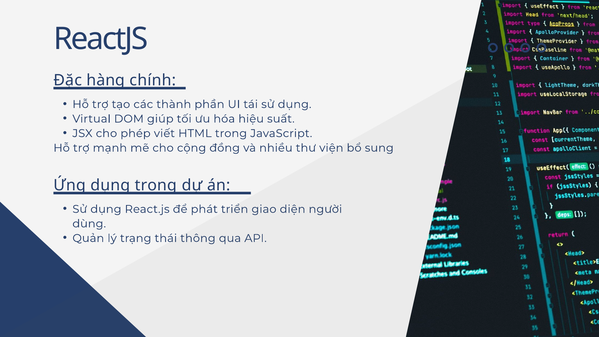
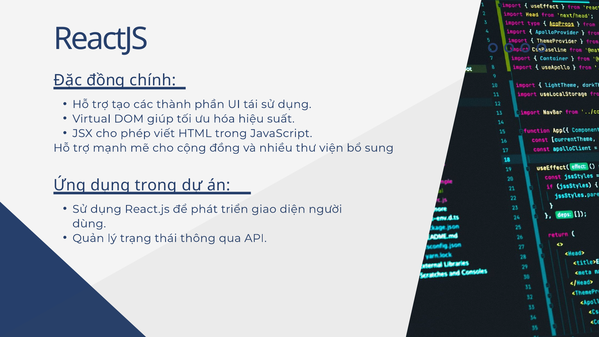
Đặc hàng: hàng -> đồng
